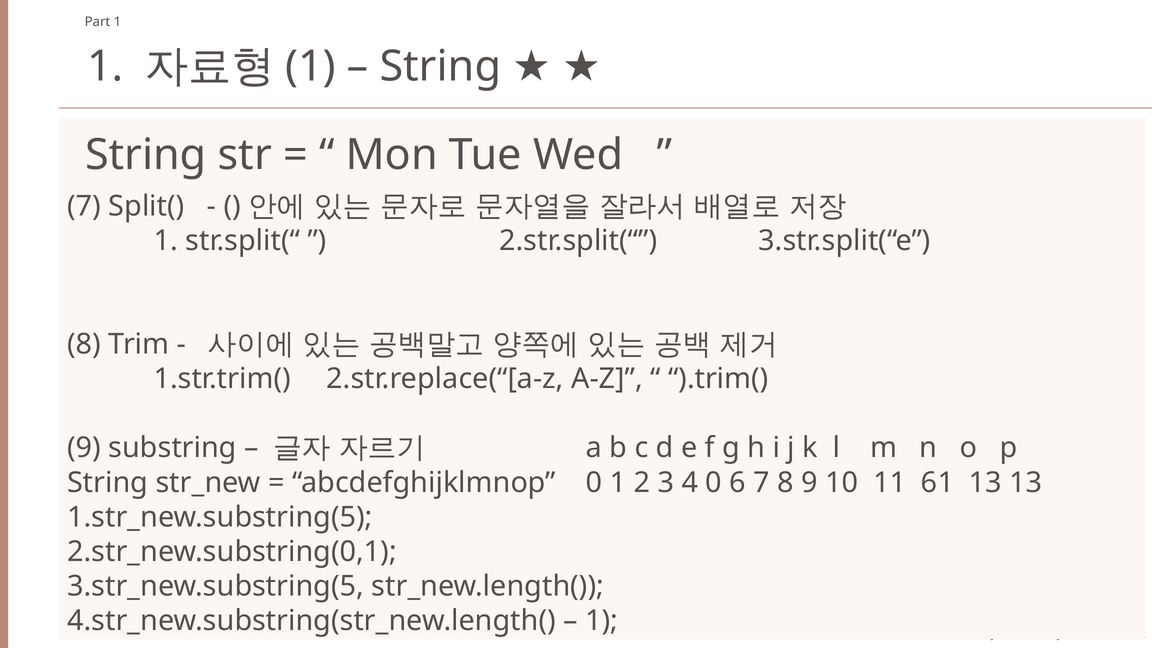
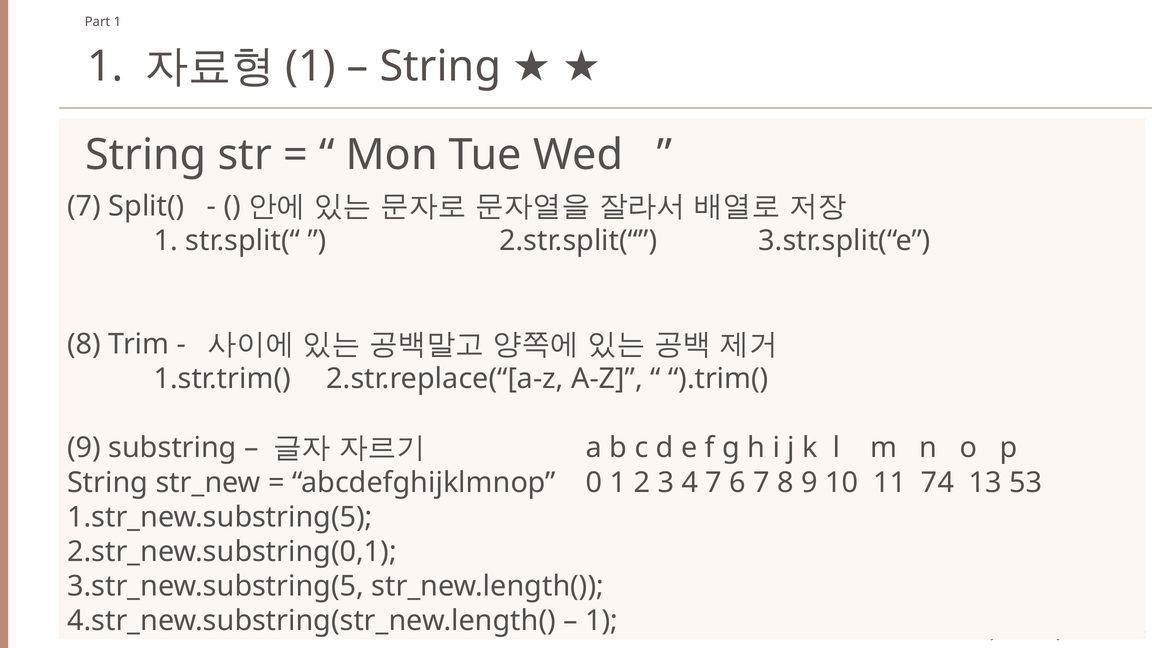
4 0: 0 -> 7
61: 61 -> 74
13 13: 13 -> 53
